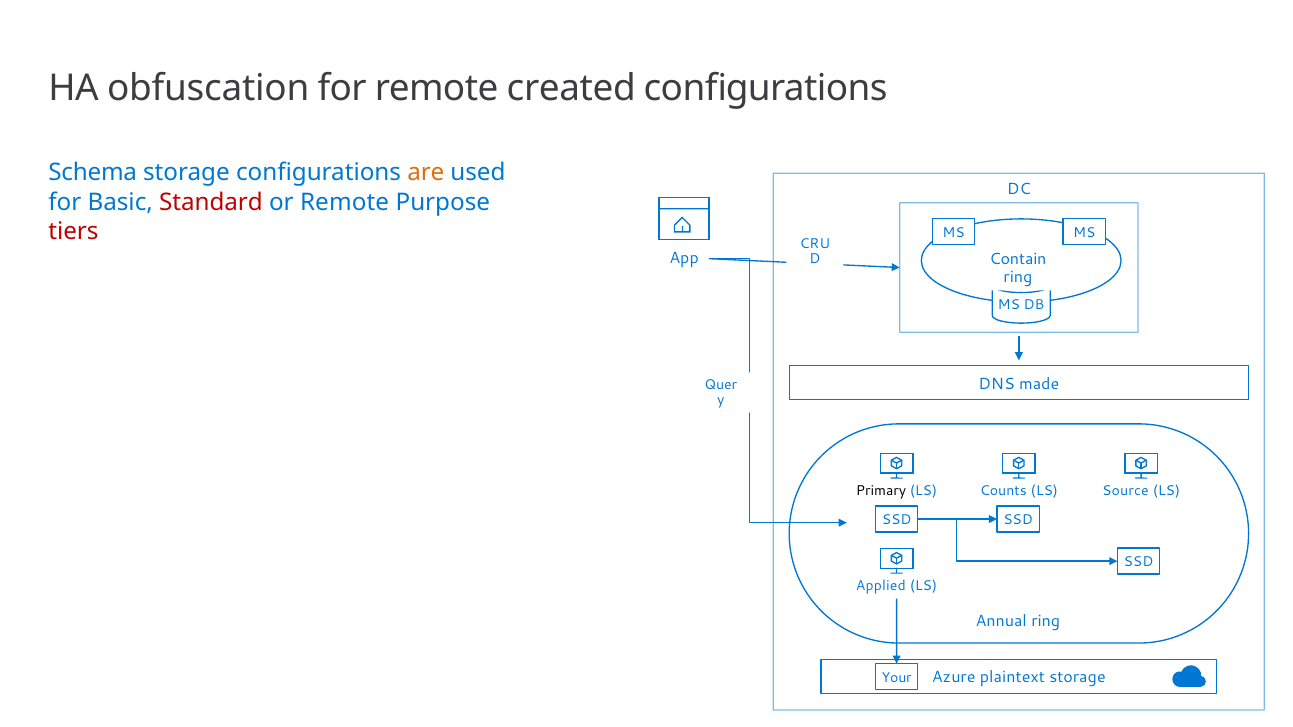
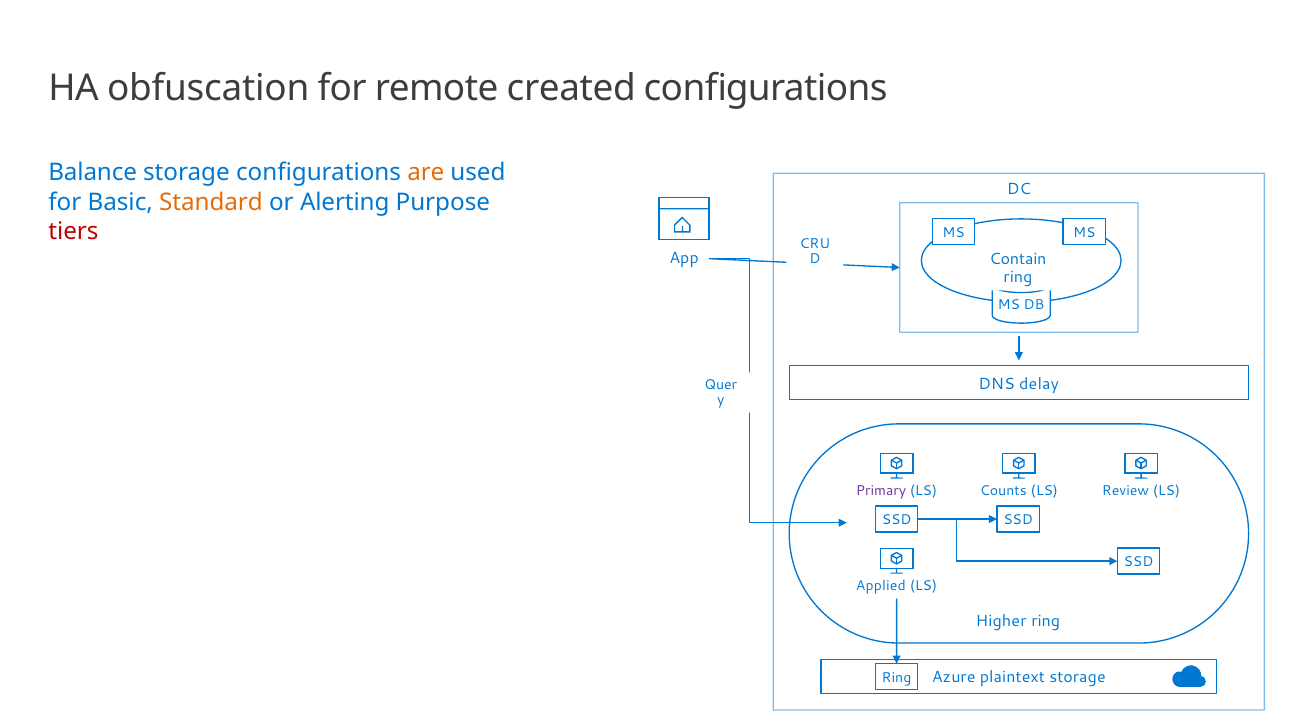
Schema: Schema -> Balance
Standard colour: red -> orange
or Remote: Remote -> Alerting
made: made -> delay
Primary colour: black -> purple
Source: Source -> Review
Annual: Annual -> Higher
Your at (897, 678): Your -> Ring
